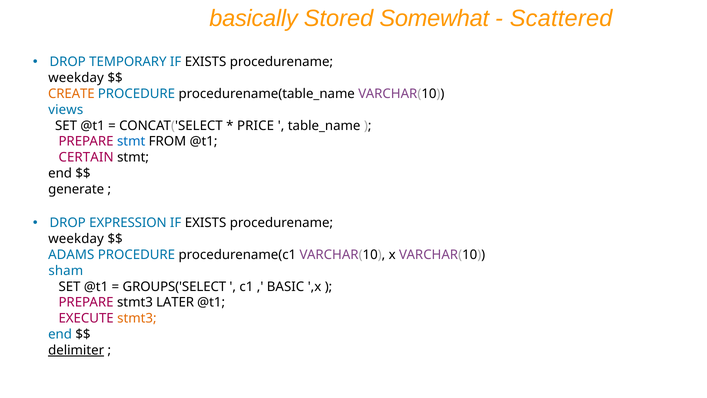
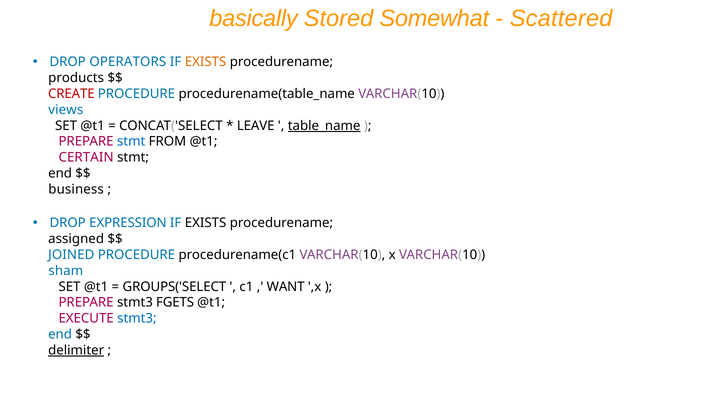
TEMPORARY: TEMPORARY -> OPERATORS
EXISTS at (206, 62) colour: black -> orange
weekday at (76, 78): weekday -> products
CREATE colour: orange -> red
PRICE: PRICE -> LEAVE
table_name underline: none -> present
generate: generate -> business
weekday at (76, 239): weekday -> assigned
ADAMS: ADAMS -> JOINED
BASIC: BASIC -> WANT
LATER: LATER -> FGETS
stmt3 at (137, 318) colour: orange -> blue
